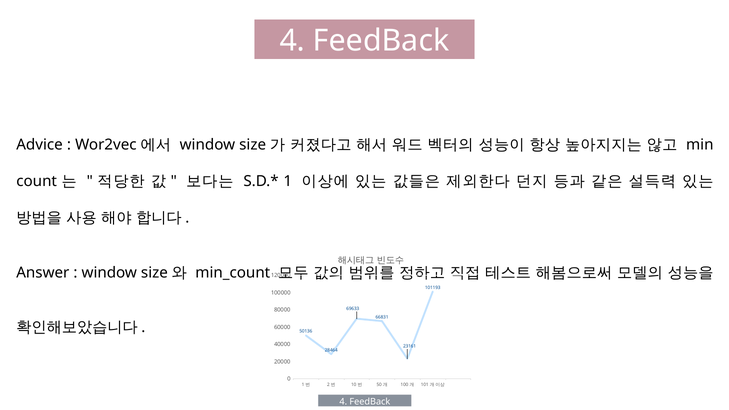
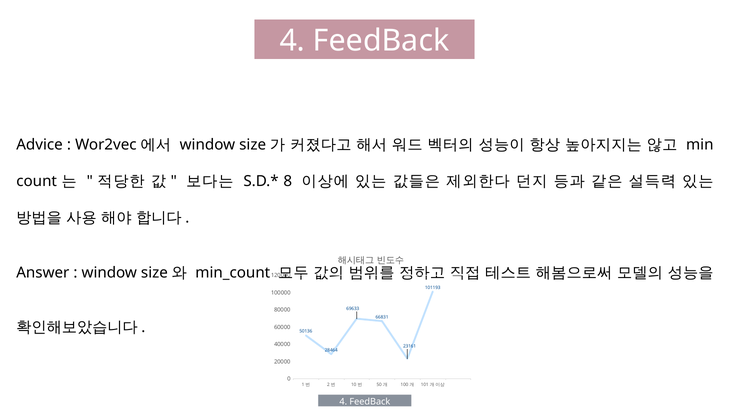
1 at (288, 181): 1 -> 8
